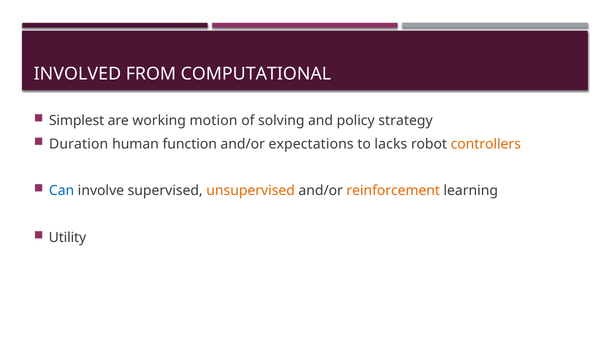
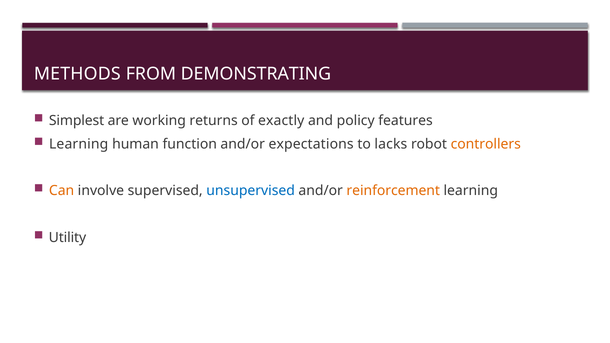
INVOLVED: INVOLVED -> METHODS
COMPUTATIONAL: COMPUTATIONAL -> DEMONSTRATING
motion: motion -> returns
solving: solving -> exactly
strategy: strategy -> features
Duration at (79, 144): Duration -> Learning
Can colour: blue -> orange
unsupervised colour: orange -> blue
